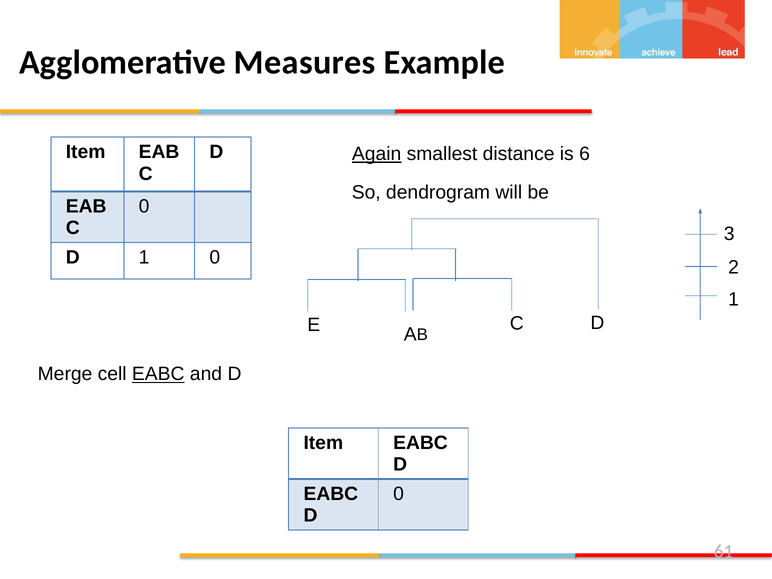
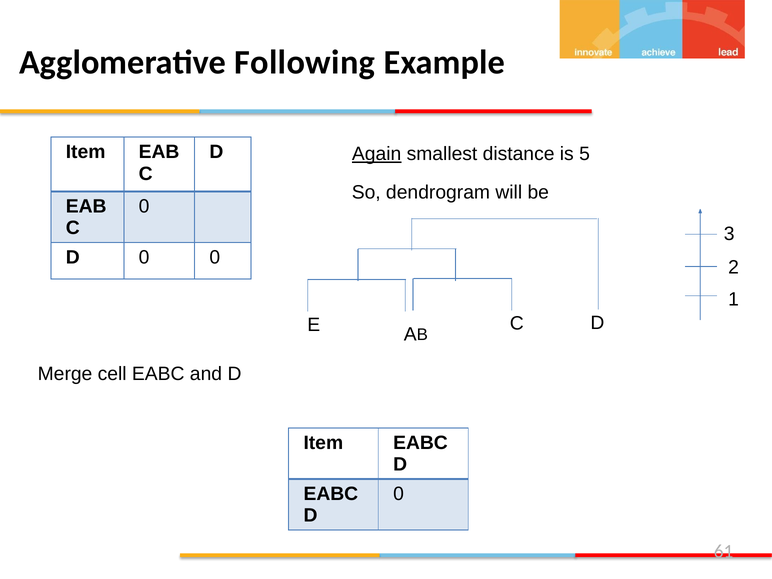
Measures: Measures -> Following
6: 6 -> 5
1 at (144, 257): 1 -> 0
EABC at (158, 374) underline: present -> none
